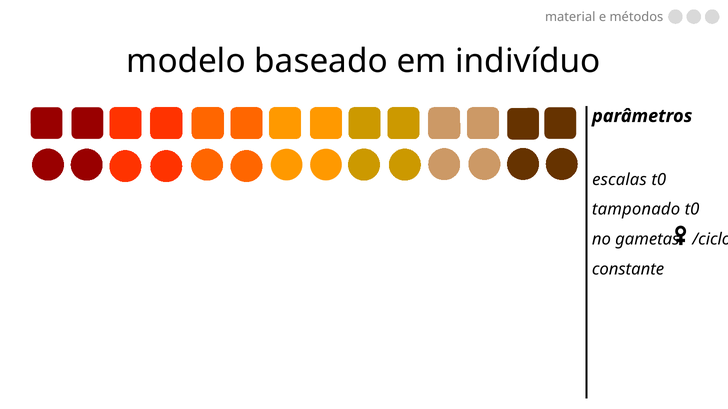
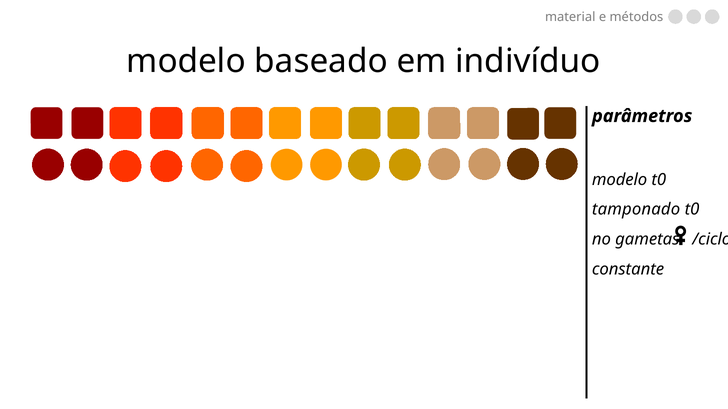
escalas at (619, 180): escalas -> modelo
